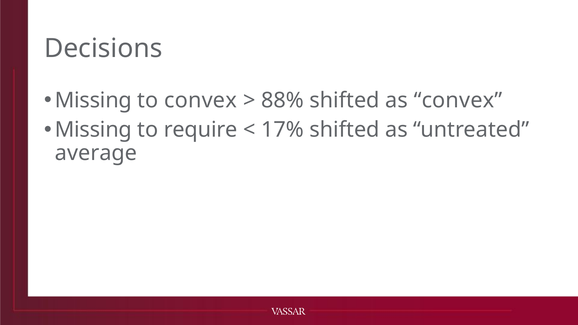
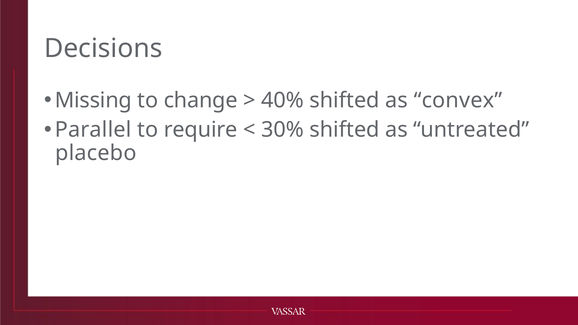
to convex: convex -> change
88%: 88% -> 40%
Missing at (93, 130): Missing -> Parallel
17%: 17% -> 30%
average: average -> placebo
